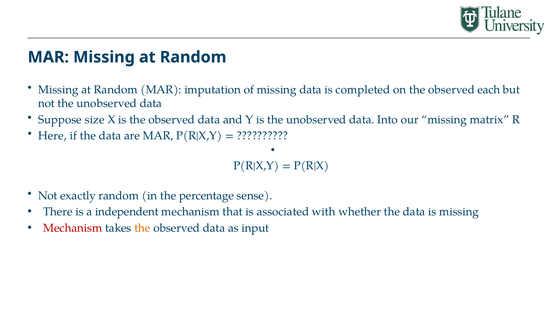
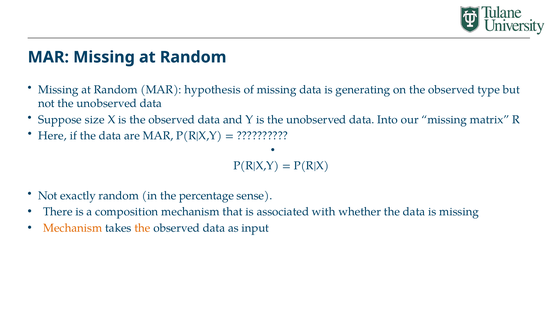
imputation: imputation -> hypothesis
completed: completed -> generating
each: each -> type
independent: independent -> composition
Mechanism at (73, 228) colour: red -> orange
